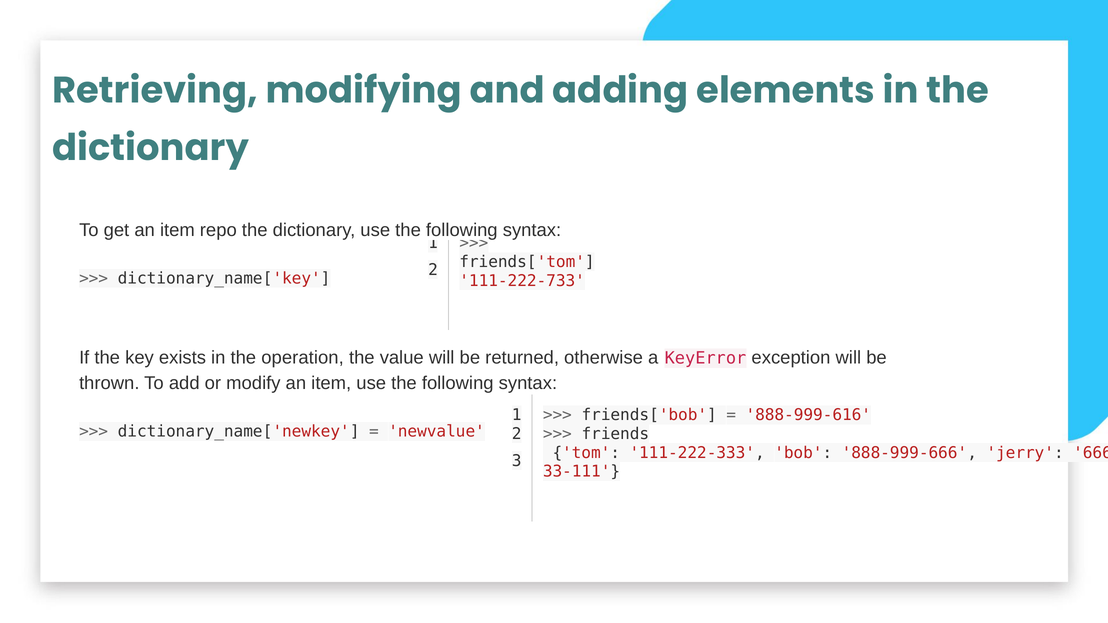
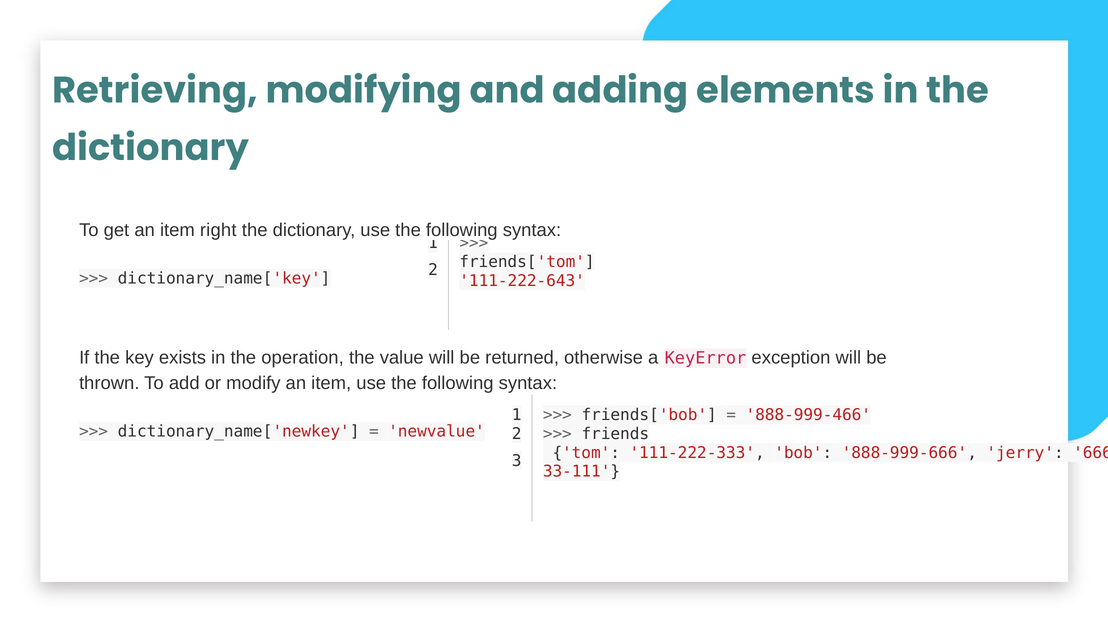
repo: repo -> right
111-222-733: 111-222-733 -> 111-222-643
888-999-616: 888-999-616 -> 888-999-466
